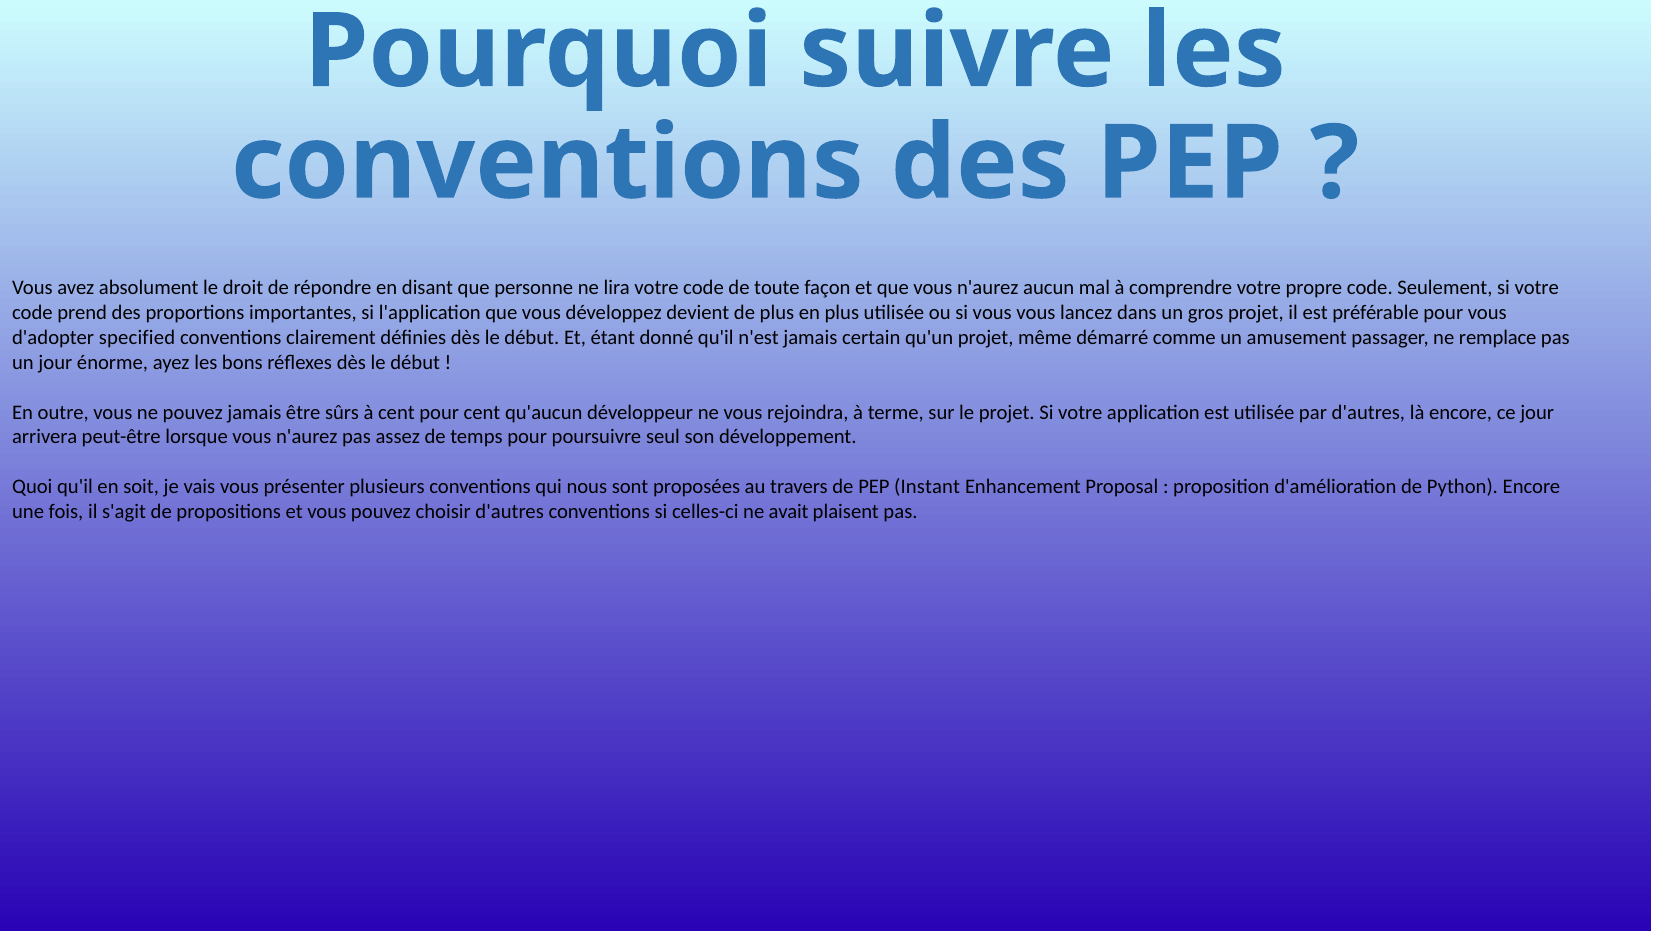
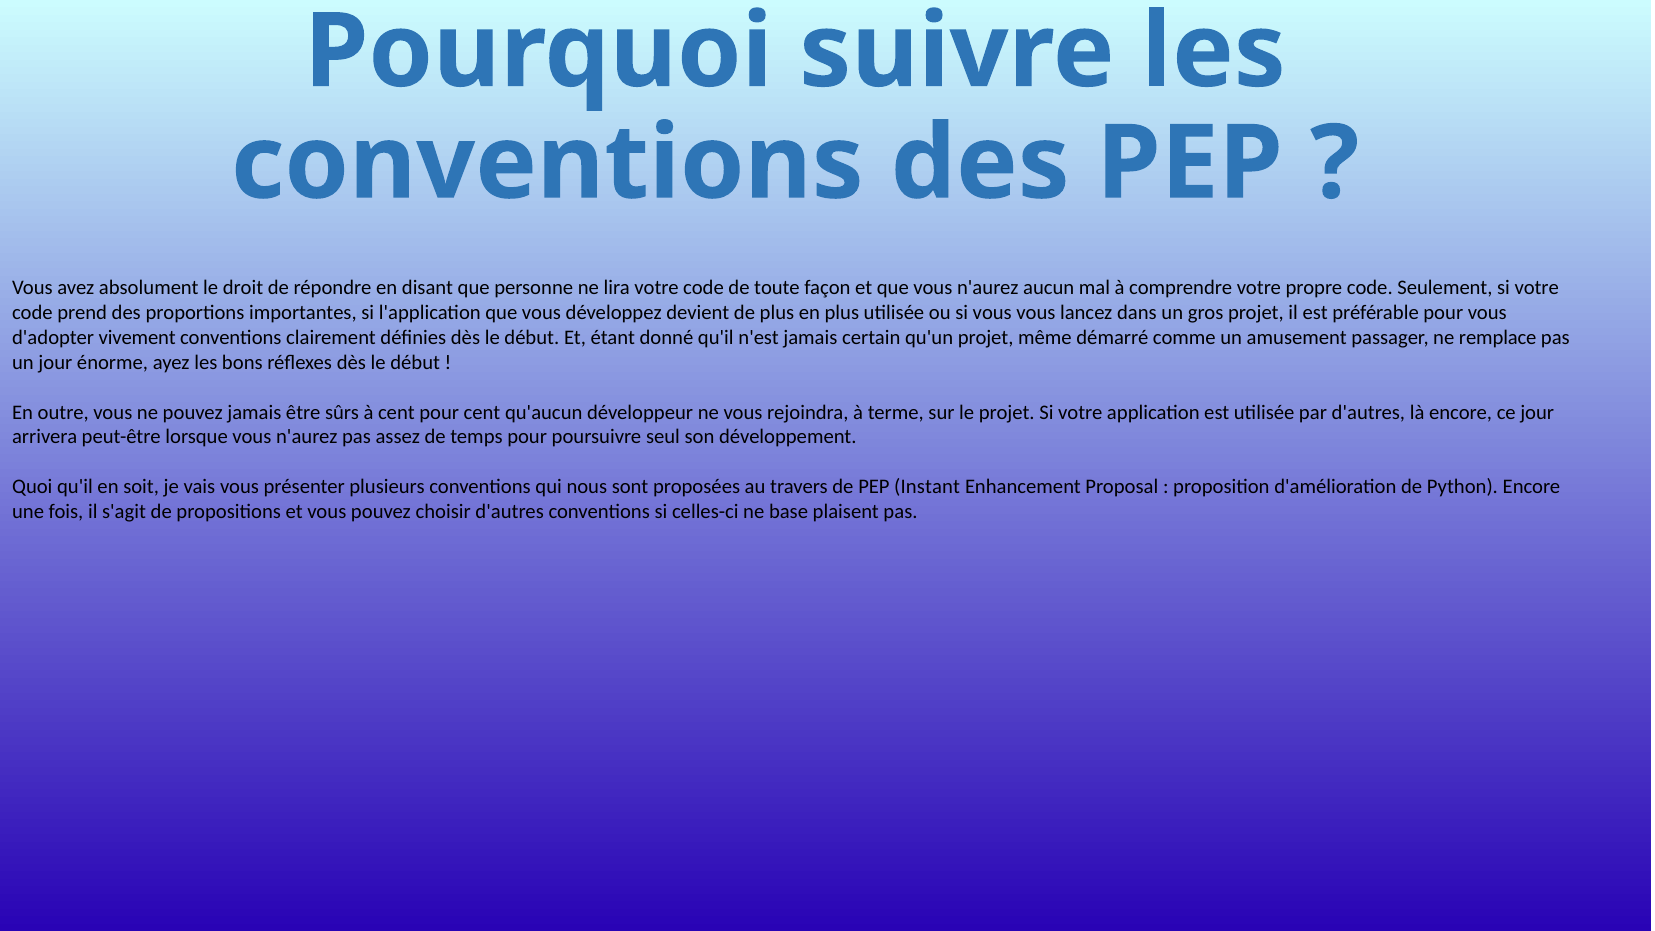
specified: specified -> vivement
avait: avait -> base
